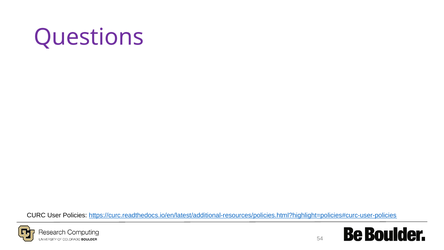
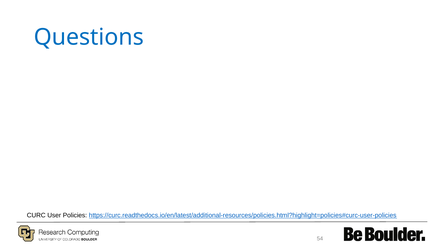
Questions colour: purple -> blue
